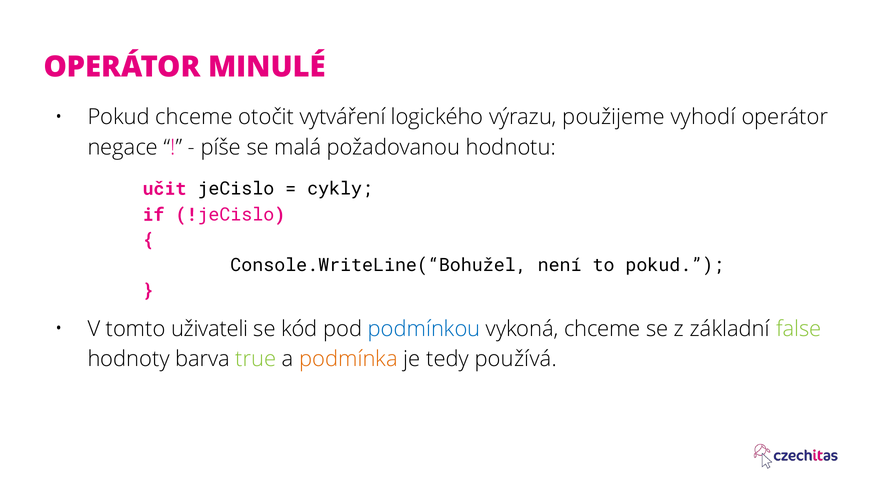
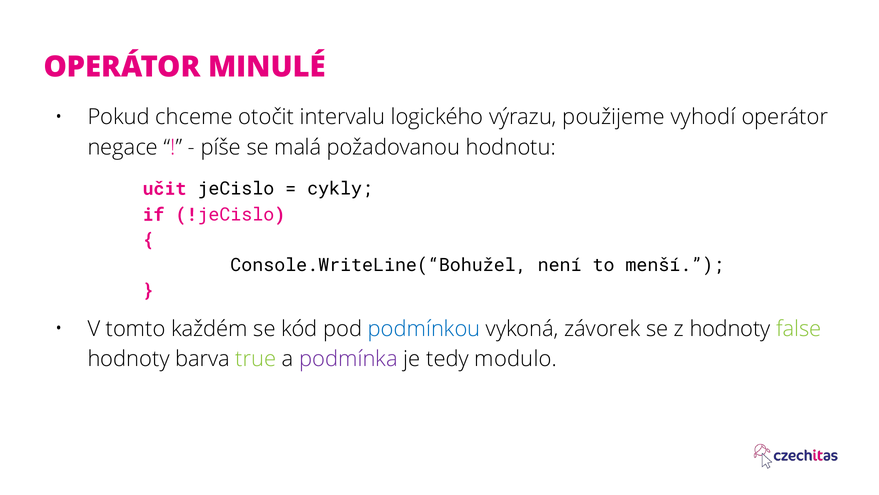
vytváření: vytváření -> intervalu
to pokud: pokud -> menší
uživateli: uživateli -> každém
vykoná chceme: chceme -> závorek
z základní: základní -> hodnoty
podmínka colour: orange -> purple
používá: používá -> modulo
